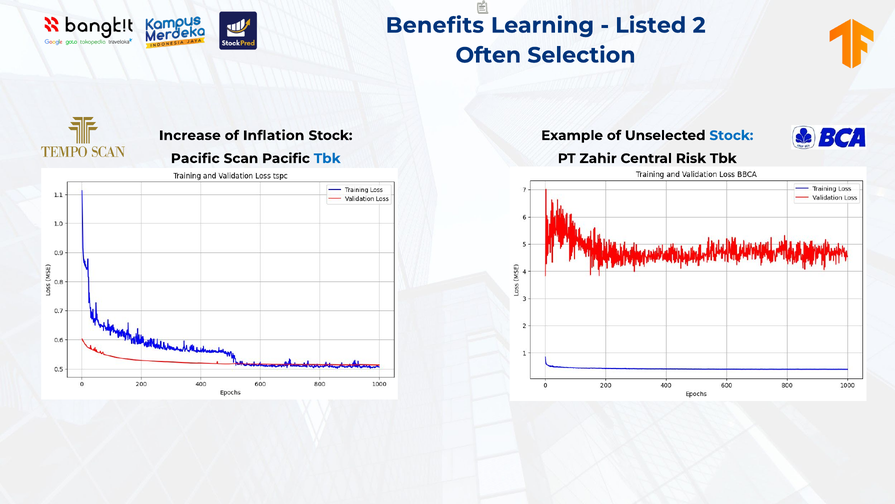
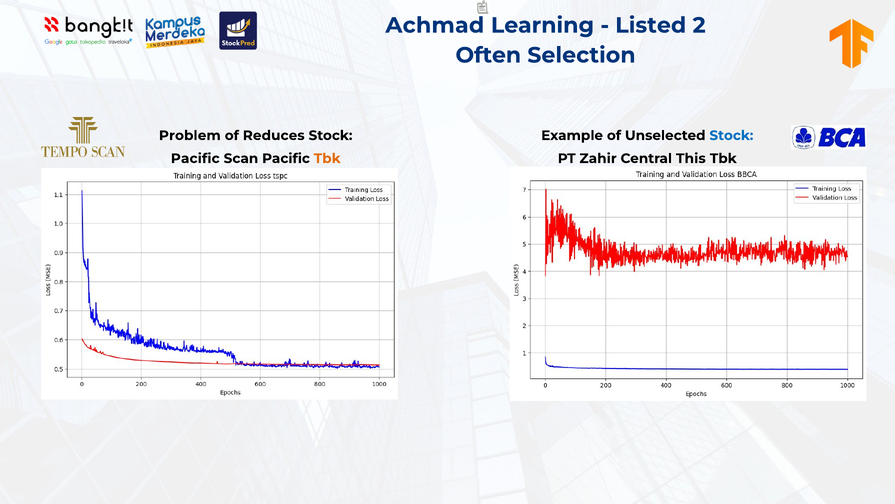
Benefits: Benefits -> Achmad
Increase: Increase -> Problem
Inflation: Inflation -> Reduces
Tbk at (327, 158) colour: blue -> orange
Risk: Risk -> This
